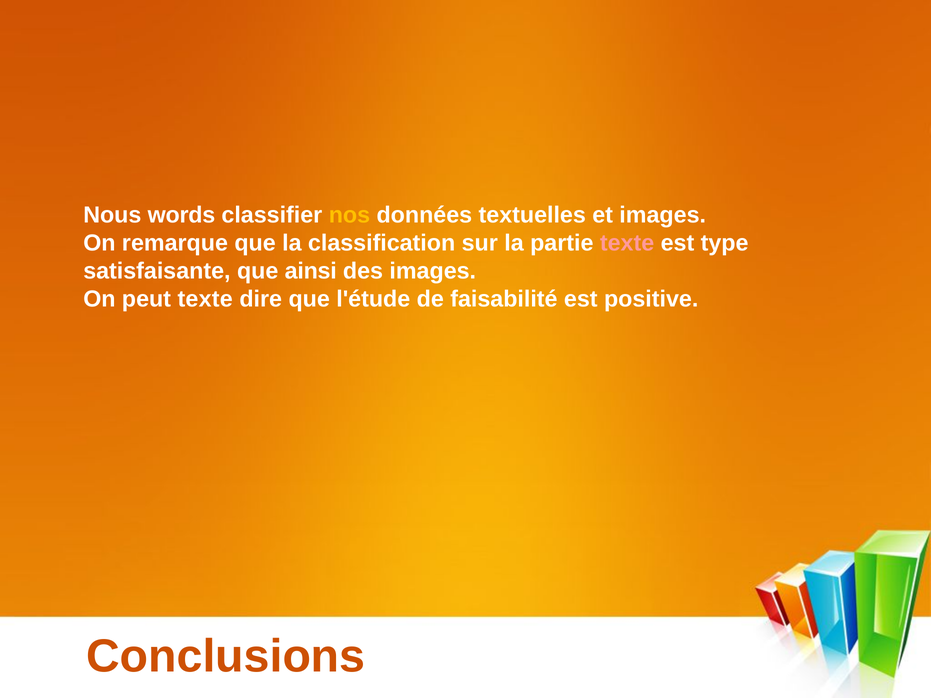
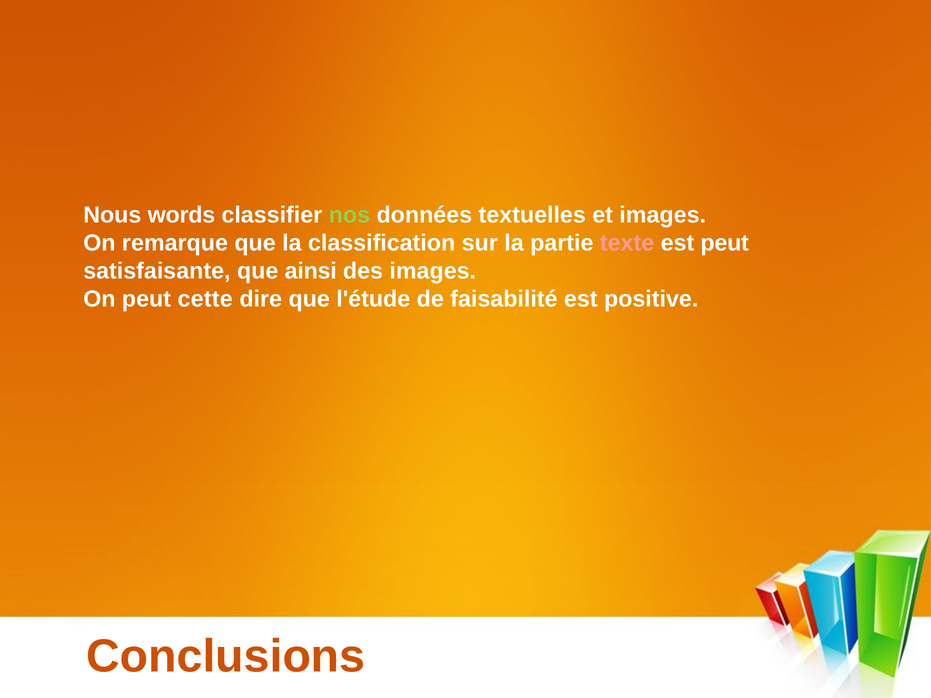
nos colour: yellow -> light green
est type: type -> peut
peut texte: texte -> cette
